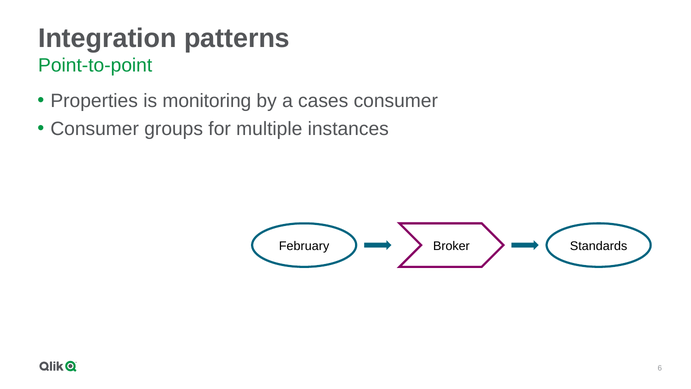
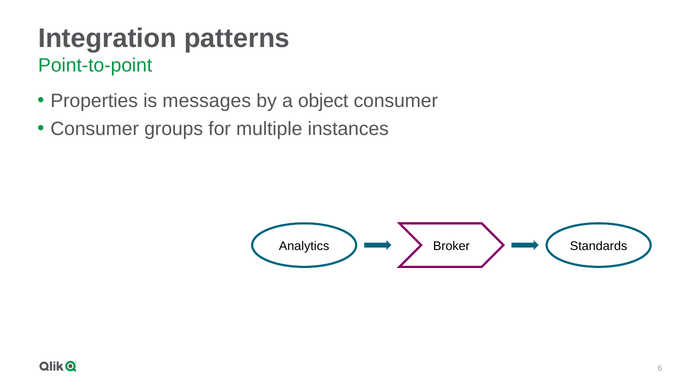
monitoring: monitoring -> messages
cases: cases -> object
February: February -> Analytics
